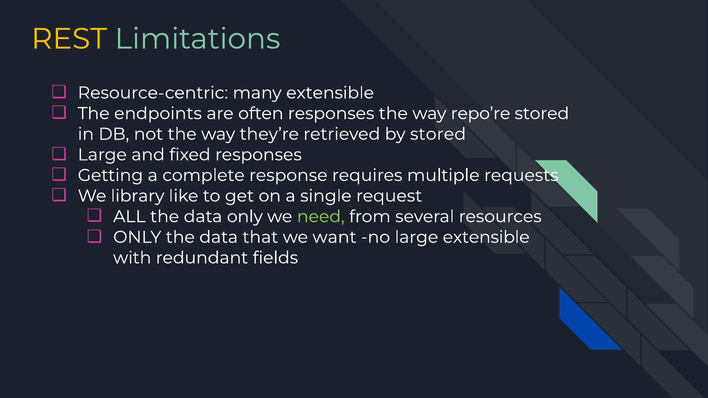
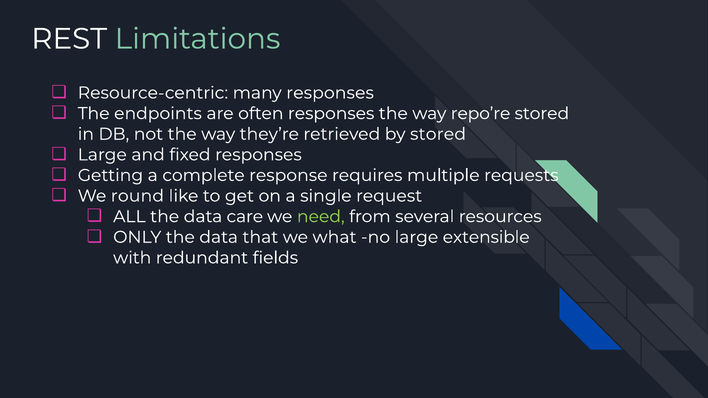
REST colour: yellow -> white
many extensible: extensible -> responses
library: library -> round
data only: only -> care
want: want -> what
